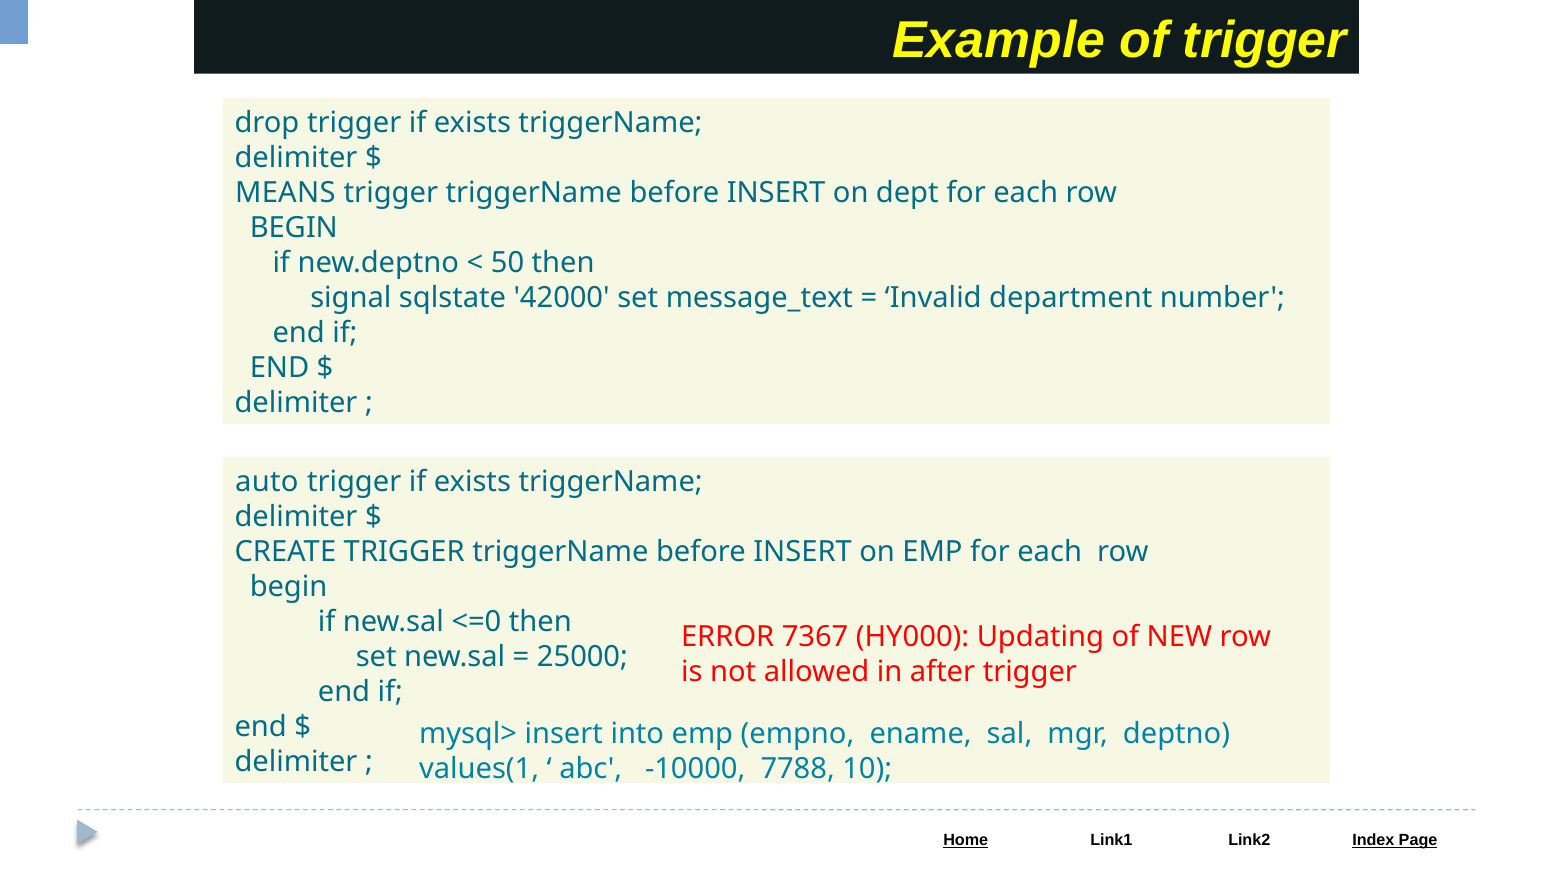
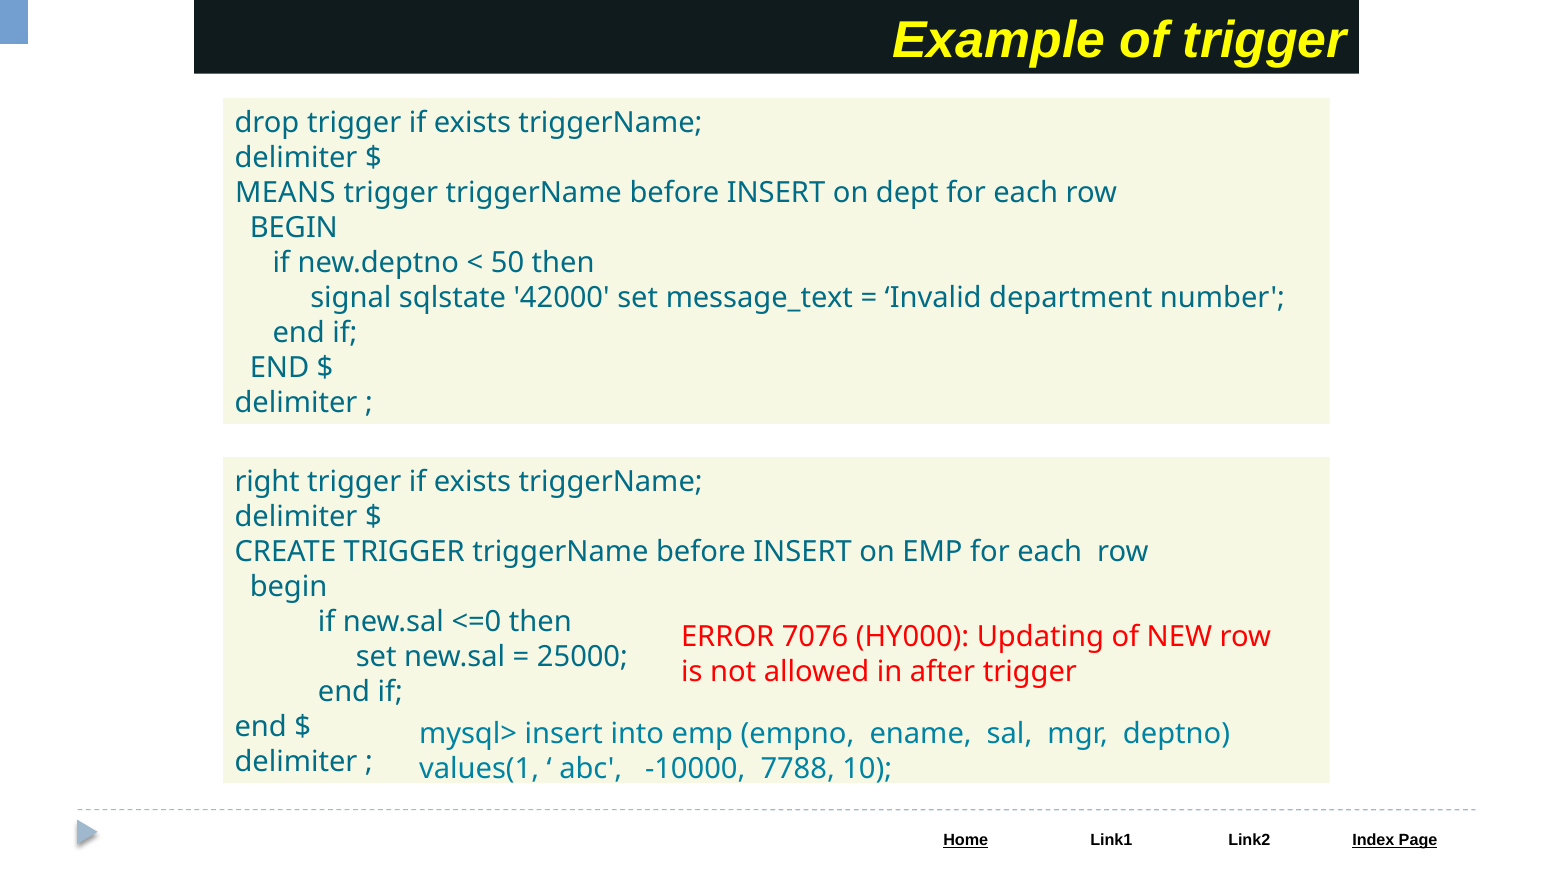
auto: auto -> right
7367: 7367 -> 7076
